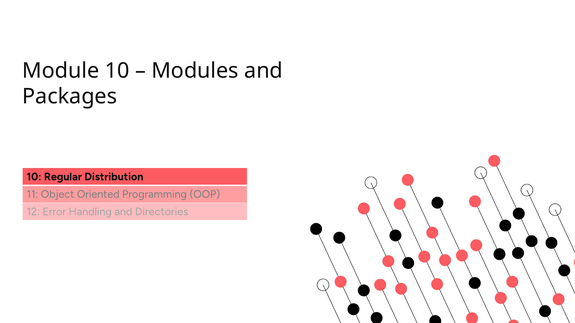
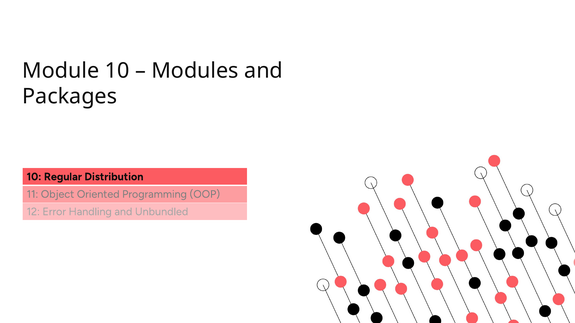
Directories: Directories -> Unbundled
